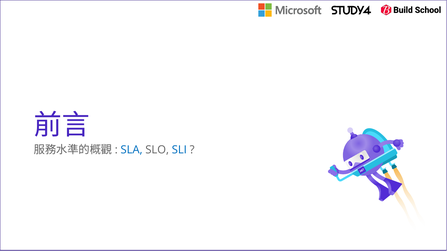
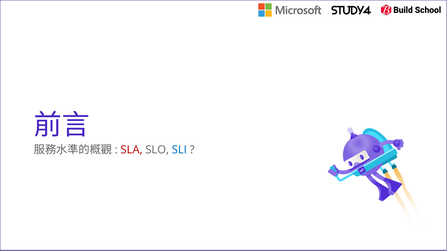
SLA colour: blue -> red
